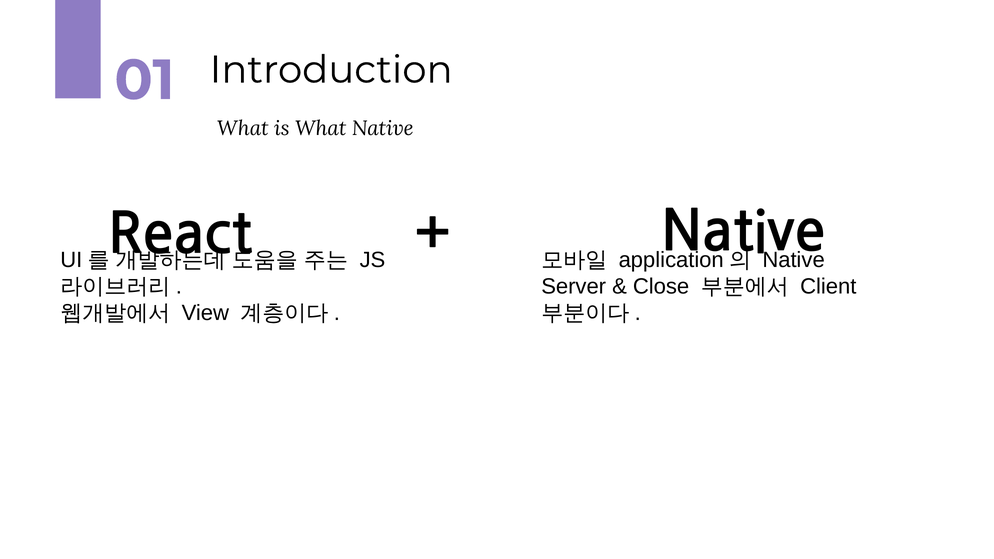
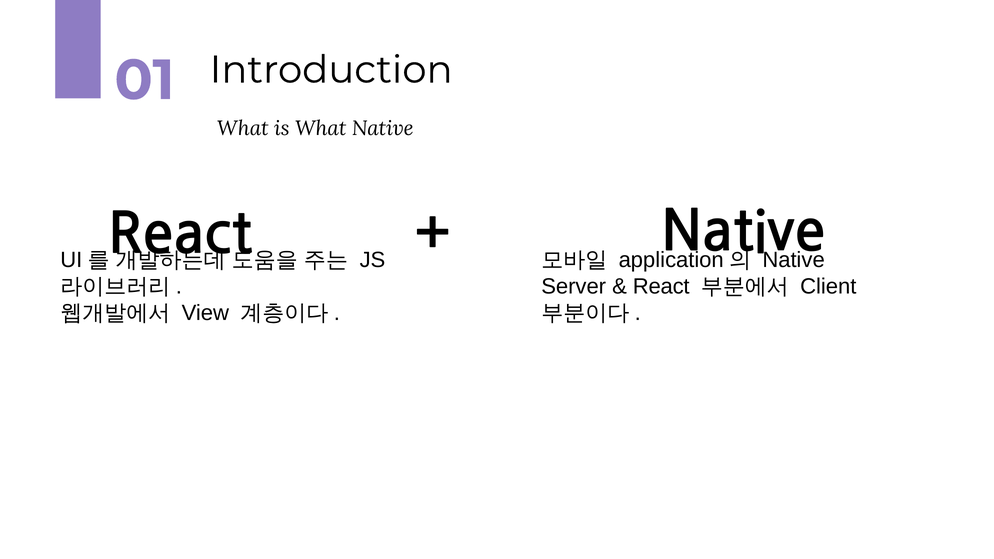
Close at (661, 286): Close -> React
